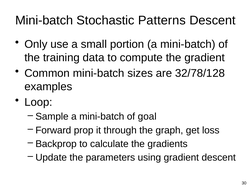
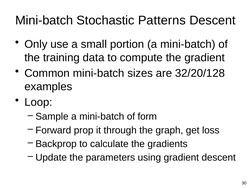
32/78/128: 32/78/128 -> 32/20/128
goal: goal -> form
